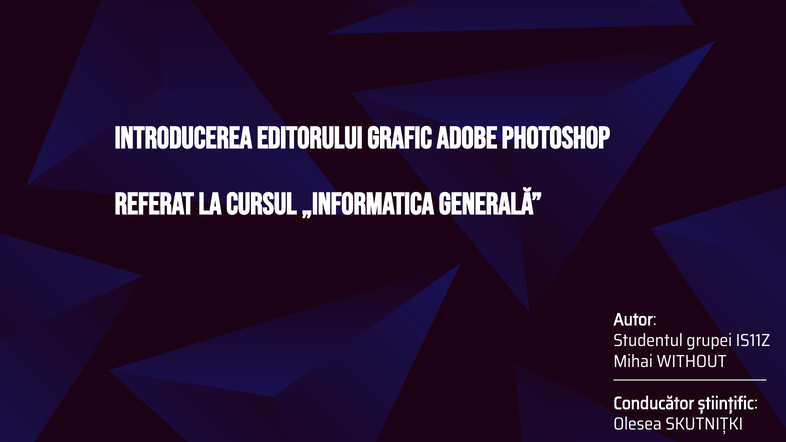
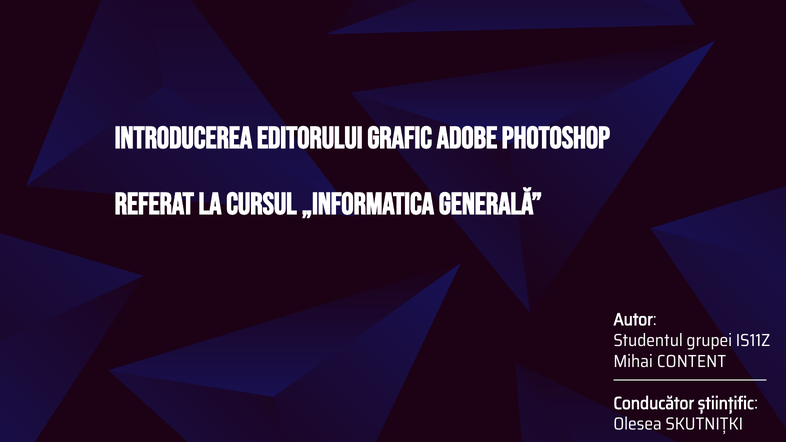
WITHOUT: WITHOUT -> CONTENT
